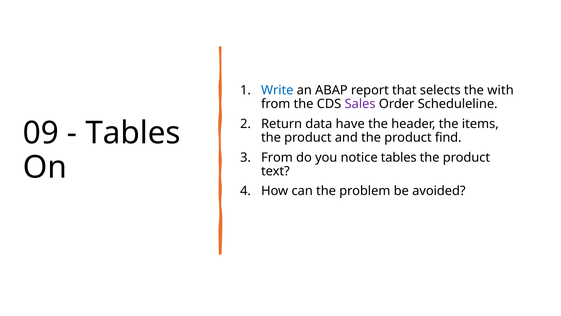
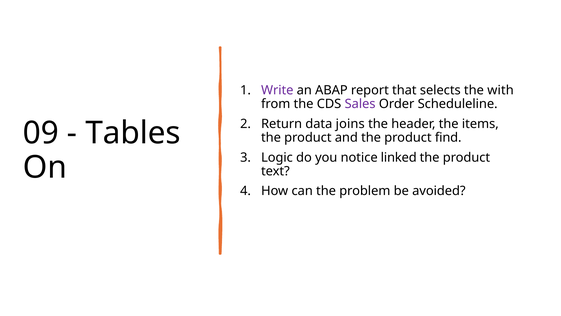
Write colour: blue -> purple
have: have -> joins
From at (277, 157): From -> Logic
notice tables: tables -> linked
